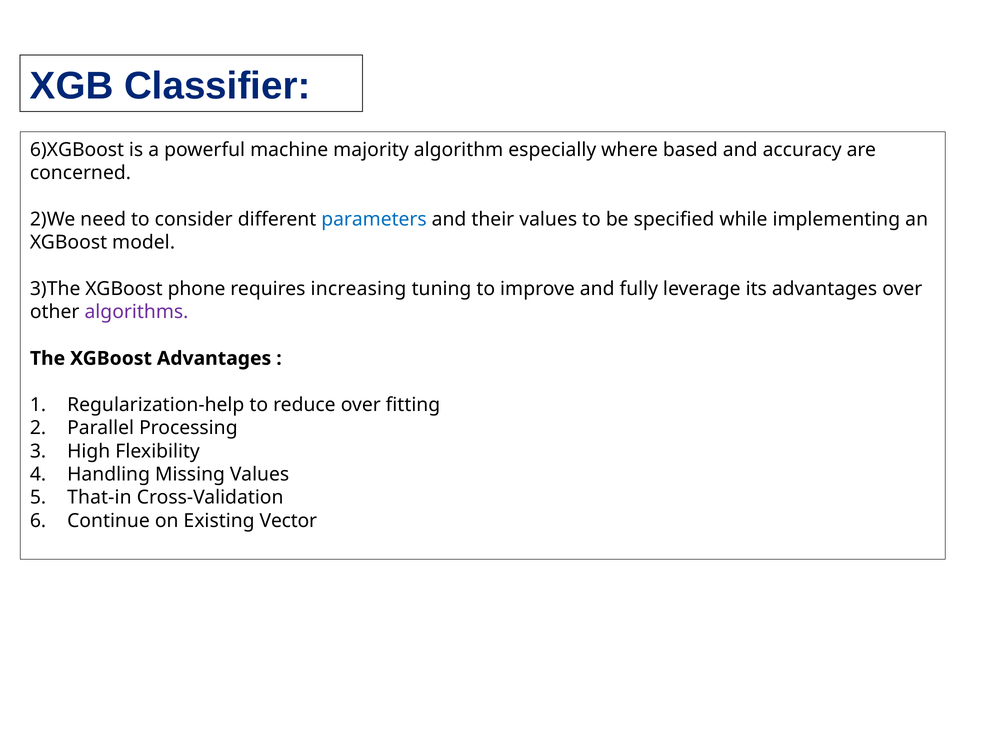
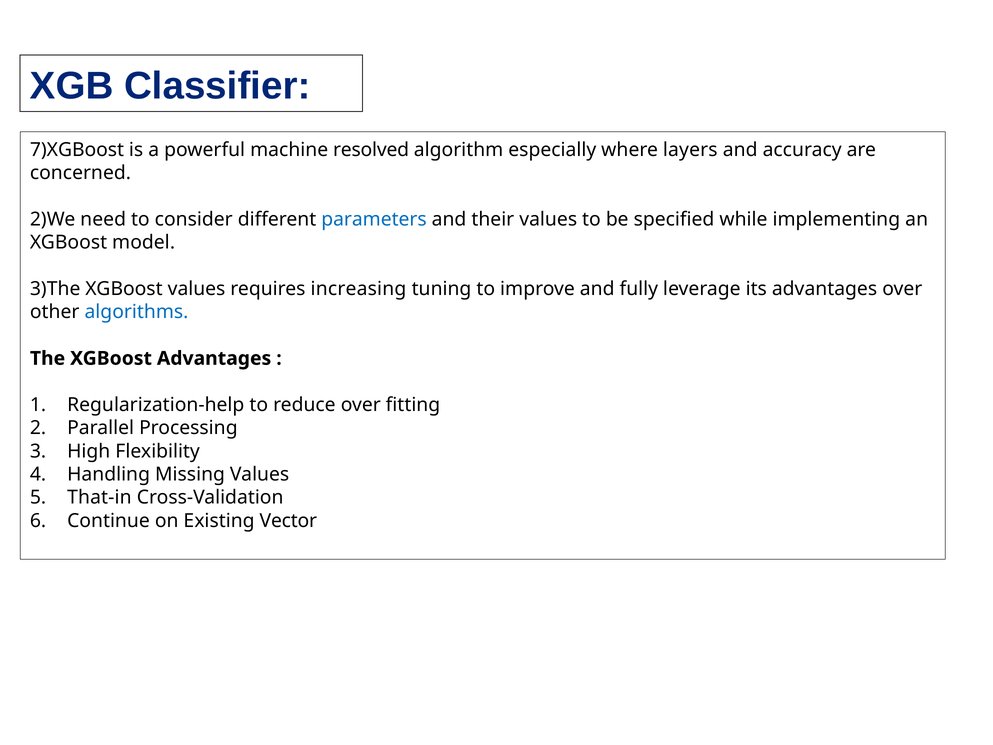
6)XGBoost: 6)XGBoost -> 7)XGBoost
majority: majority -> resolved
based: based -> layers
XGBoost phone: phone -> values
algorithms colour: purple -> blue
